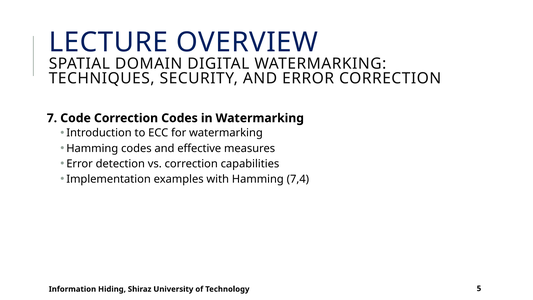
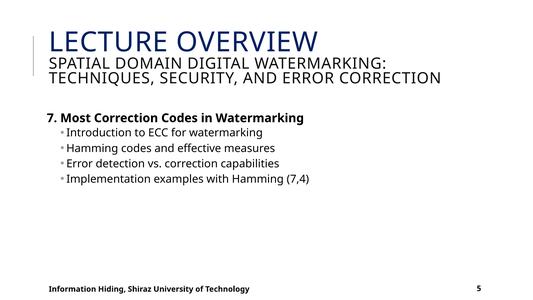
Code: Code -> Most
